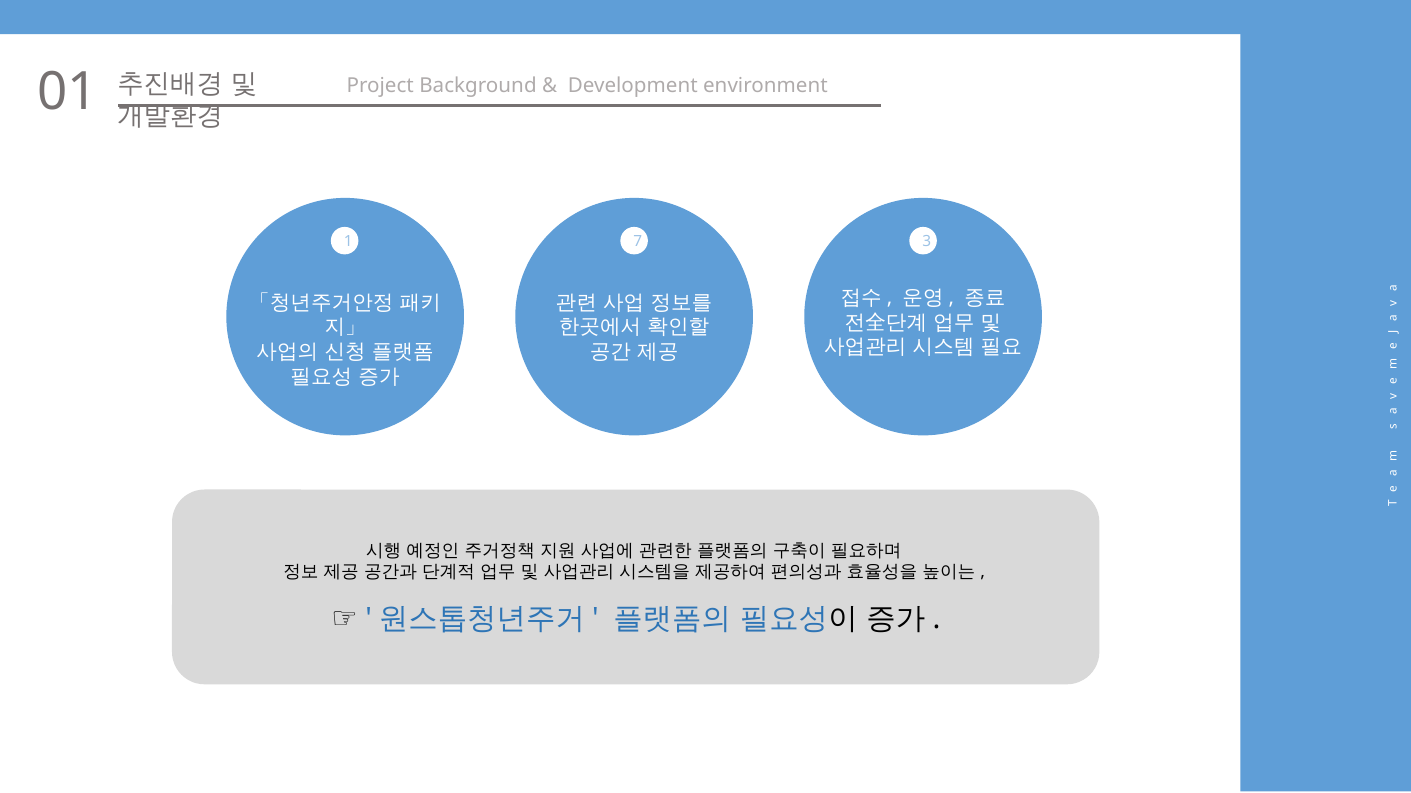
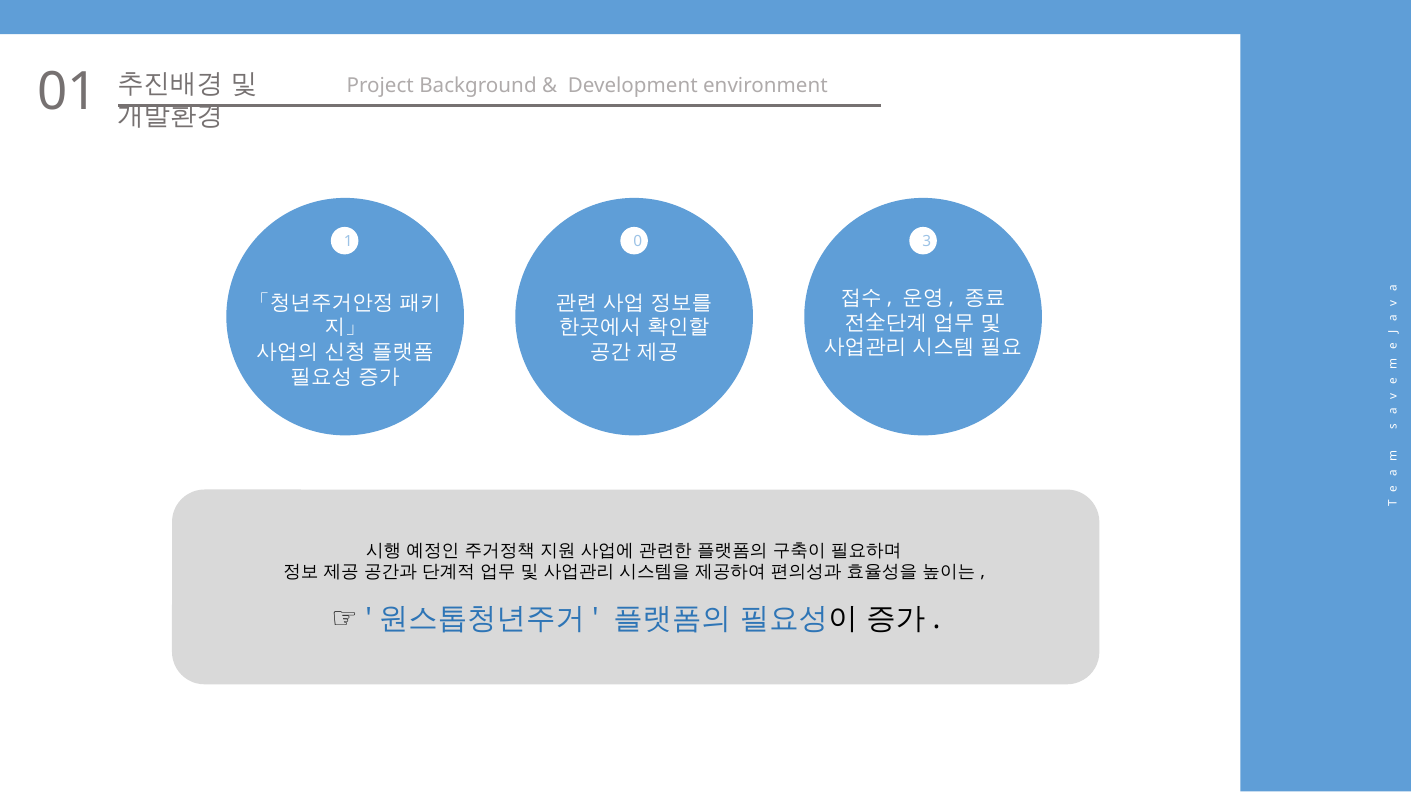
7: 7 -> 0
